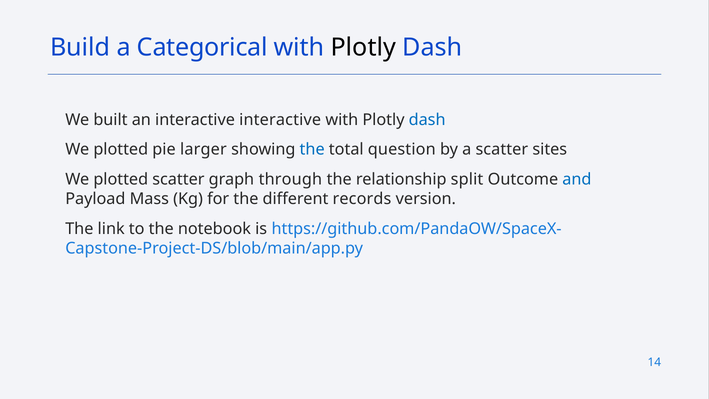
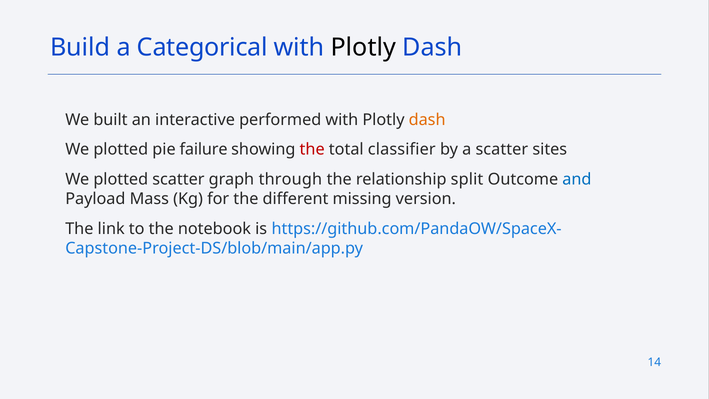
interactive interactive: interactive -> performed
dash at (427, 120) colour: blue -> orange
larger: larger -> failure
the at (312, 149) colour: blue -> red
question: question -> classifier
records: records -> missing
